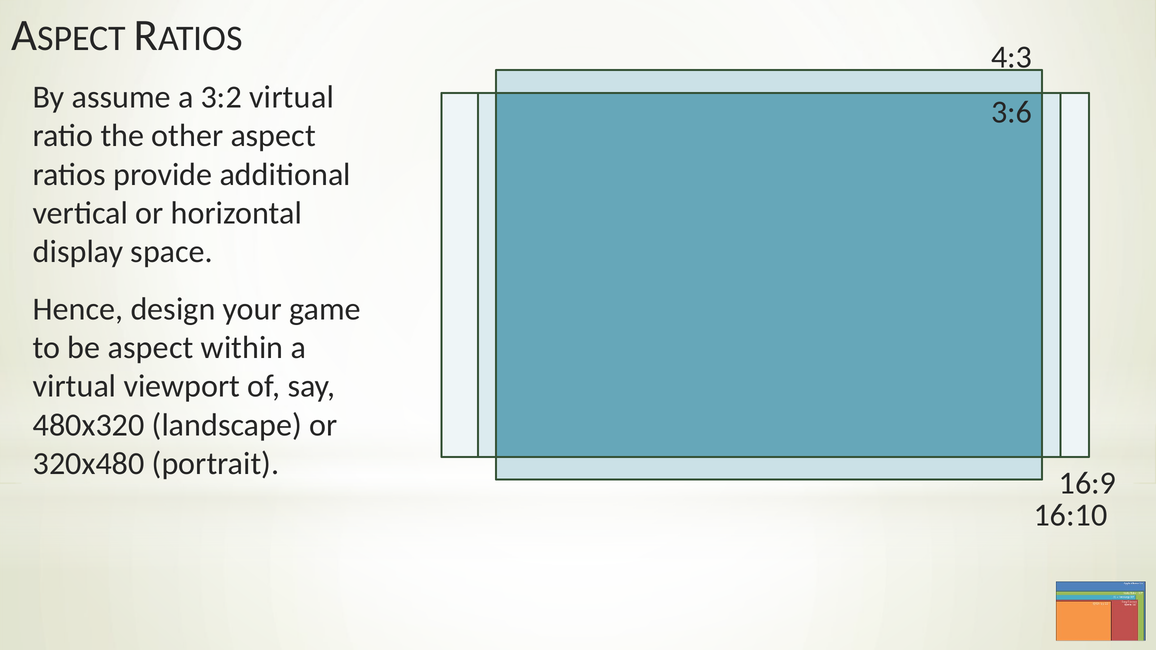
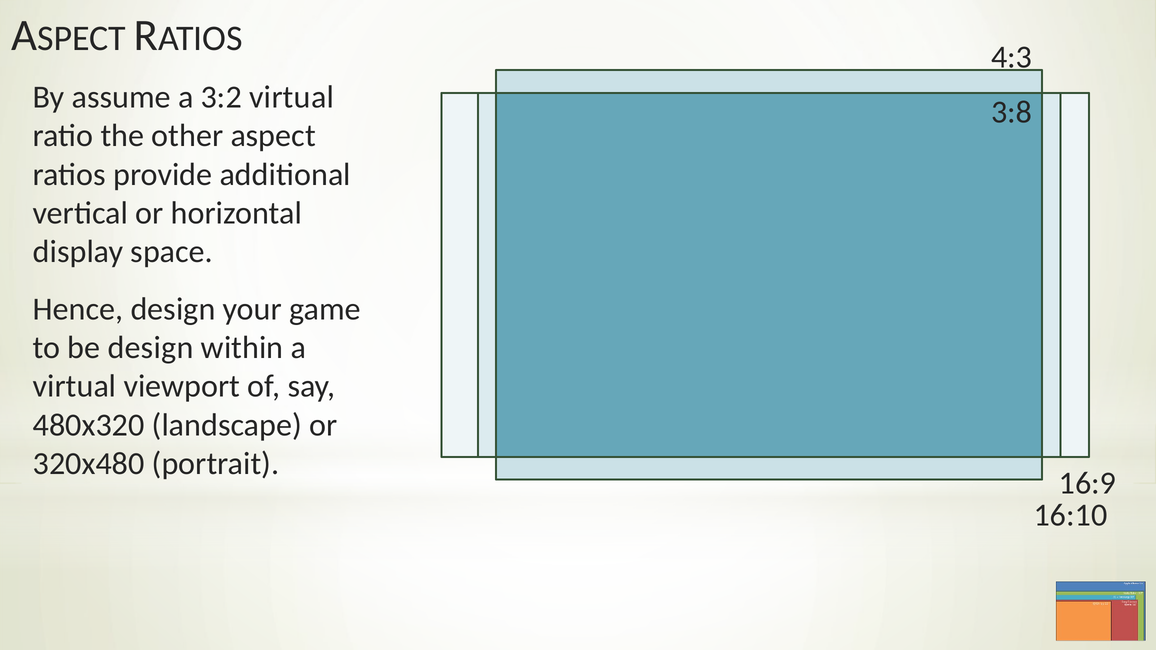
3:6: 3:6 -> 3:8
be aspect: aspect -> design
